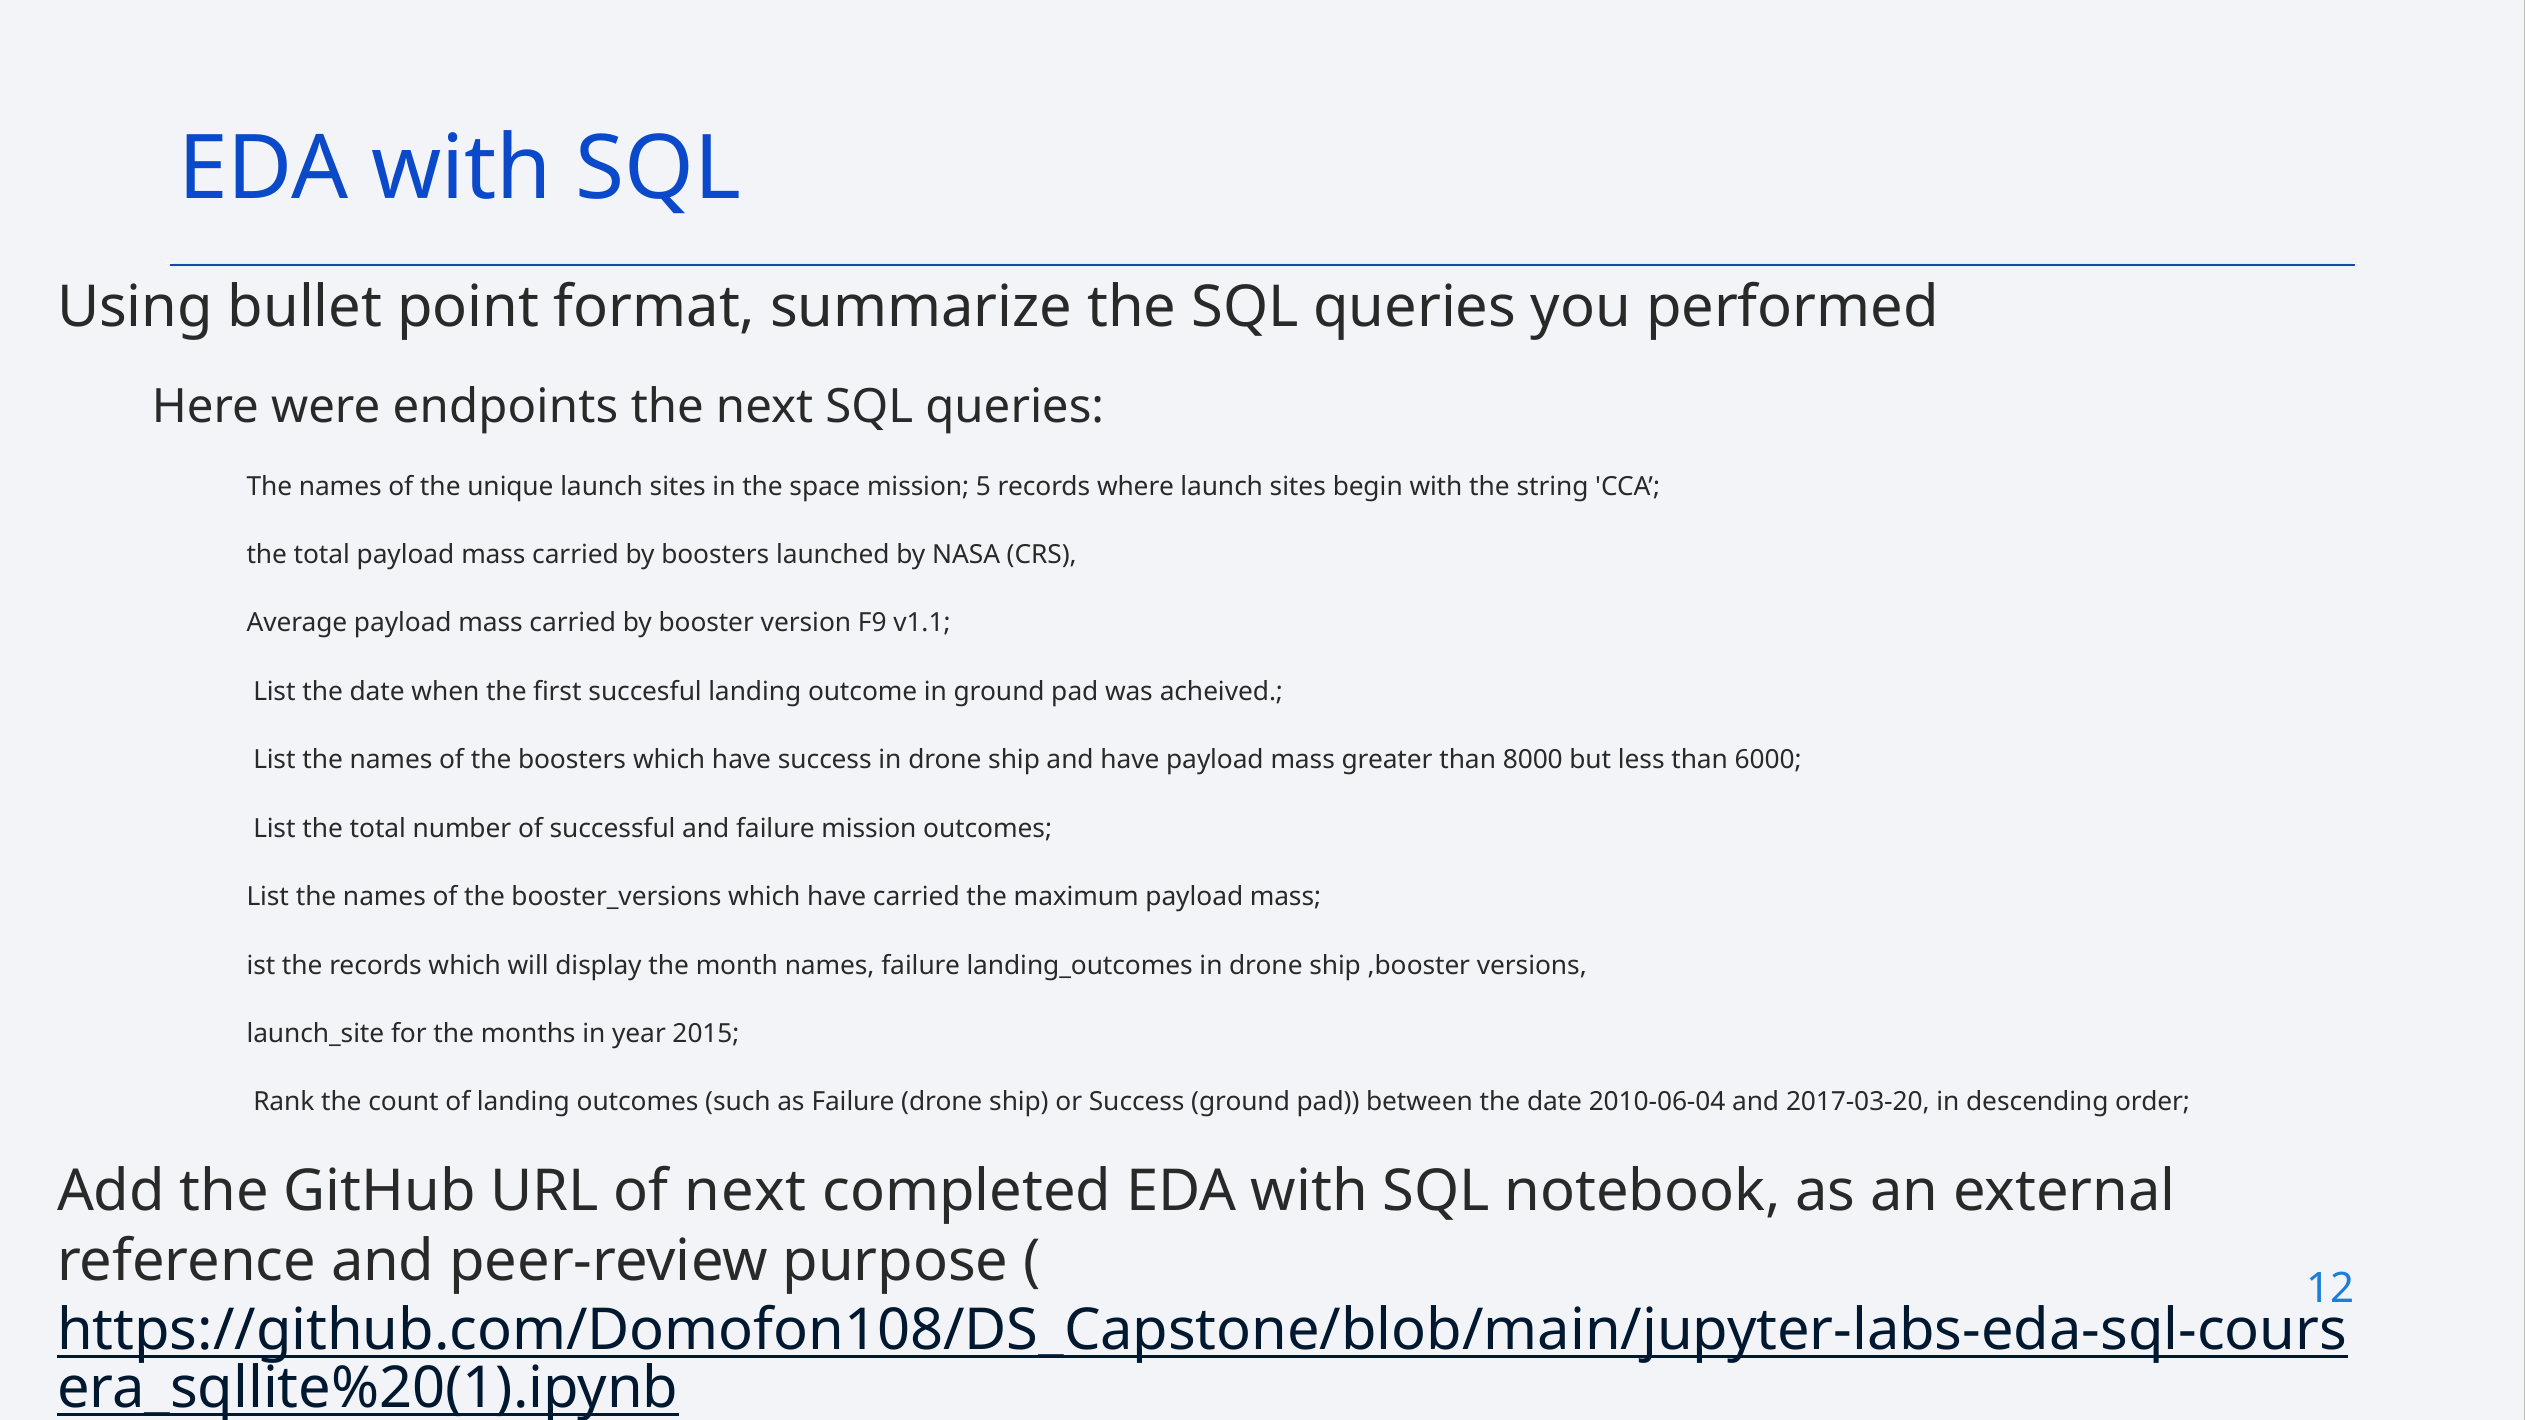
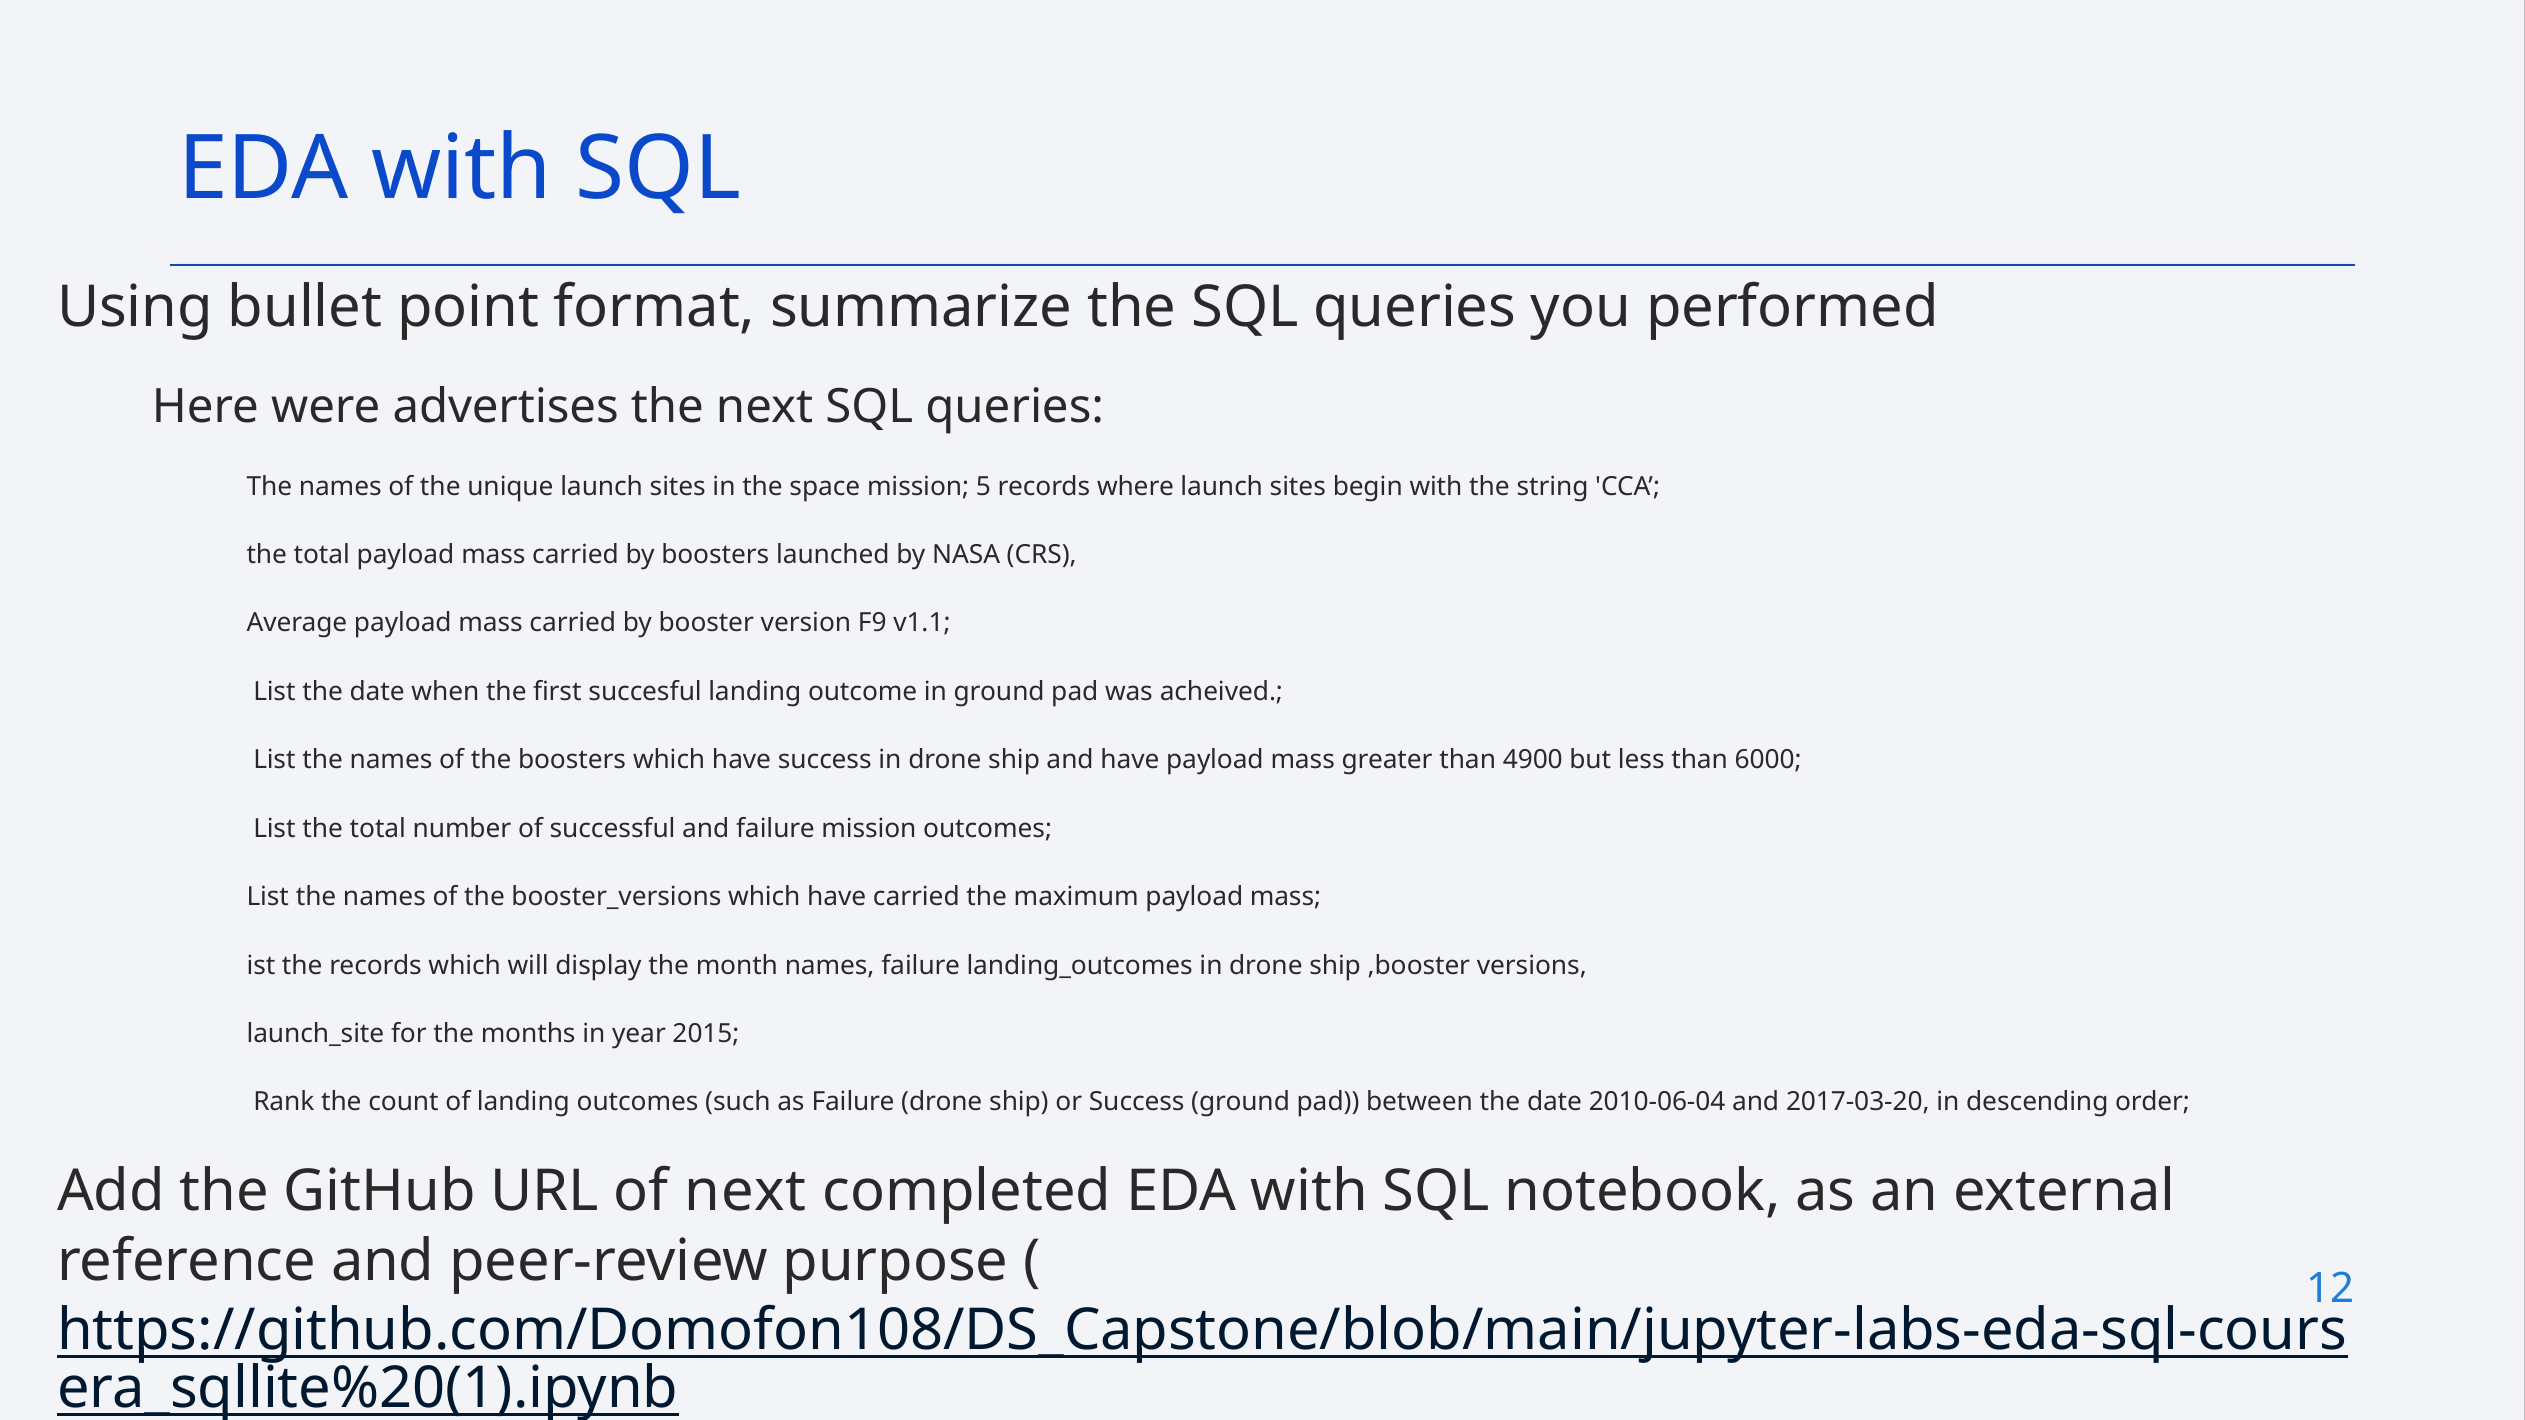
endpoints: endpoints -> advertises
8000: 8000 -> 4900
